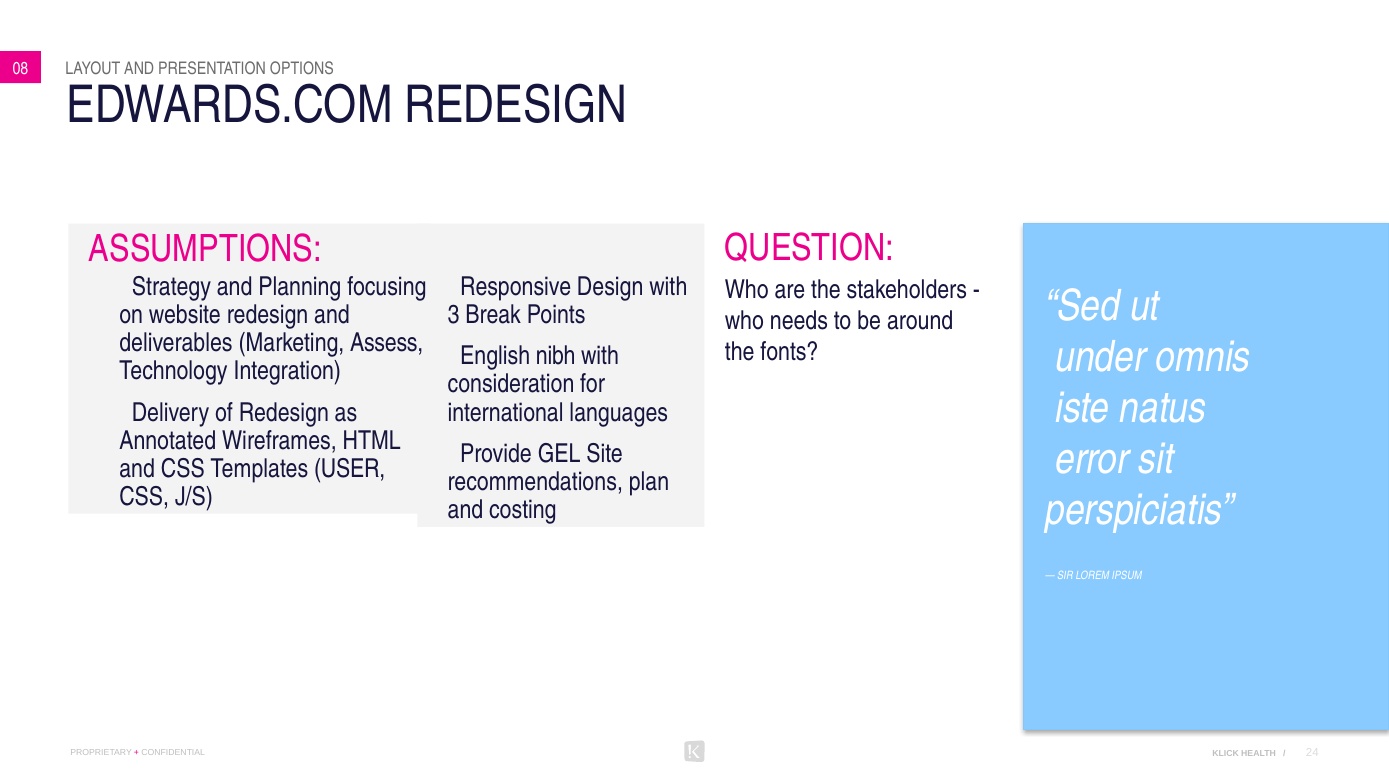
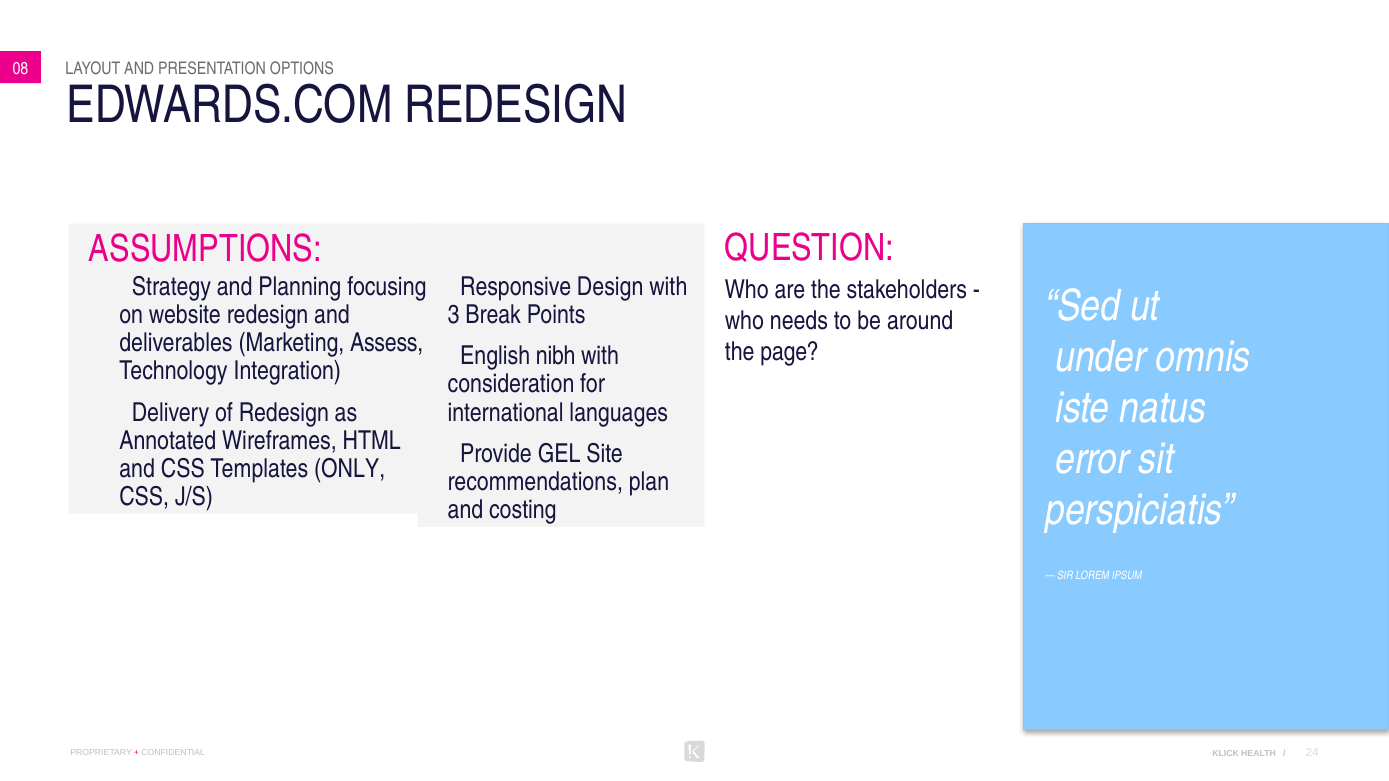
fonts: fonts -> page
USER: USER -> ONLY
